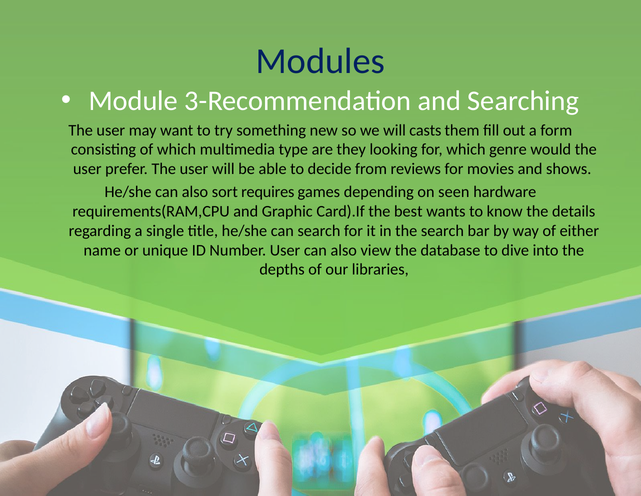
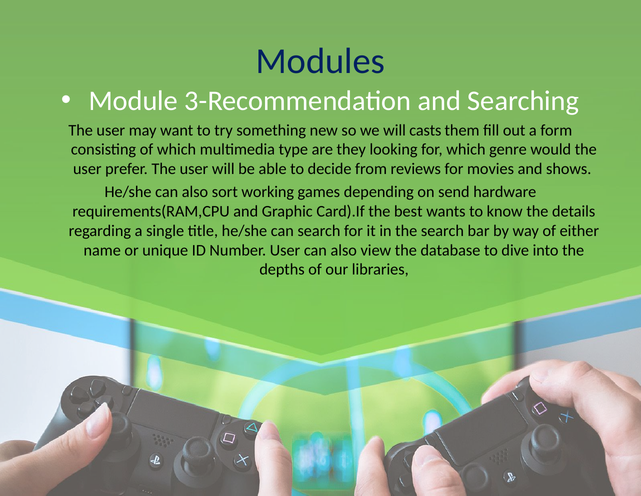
requires: requires -> working
seen: seen -> send
